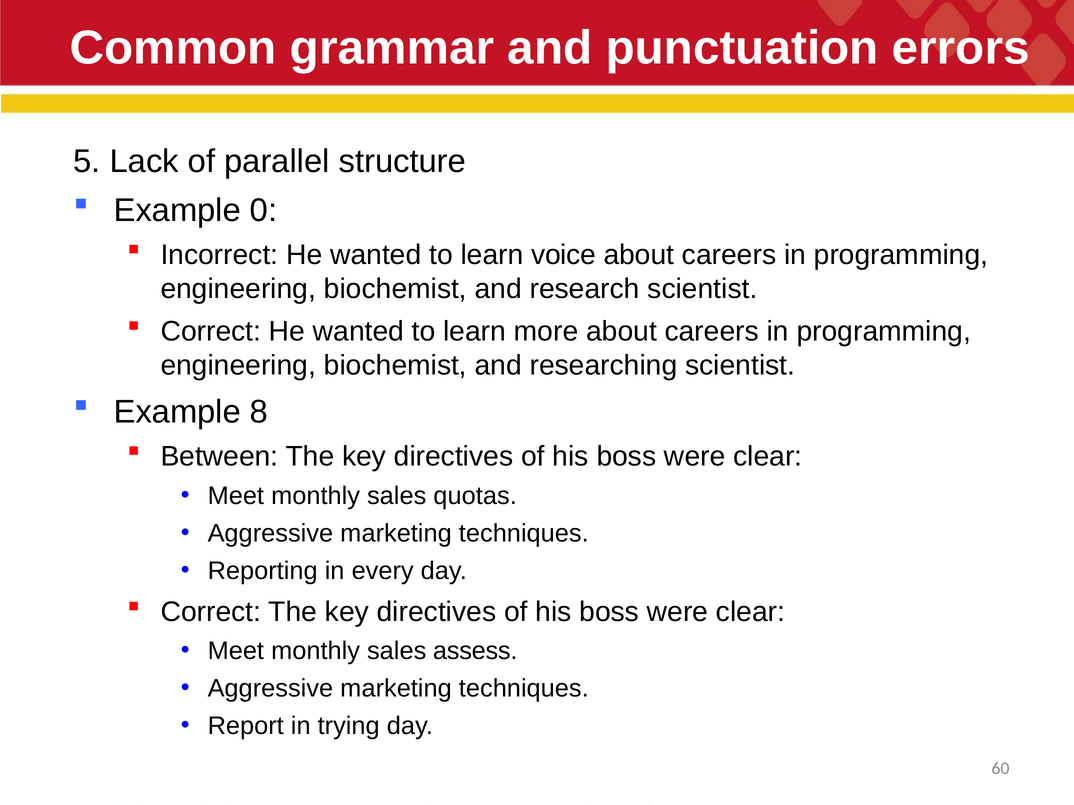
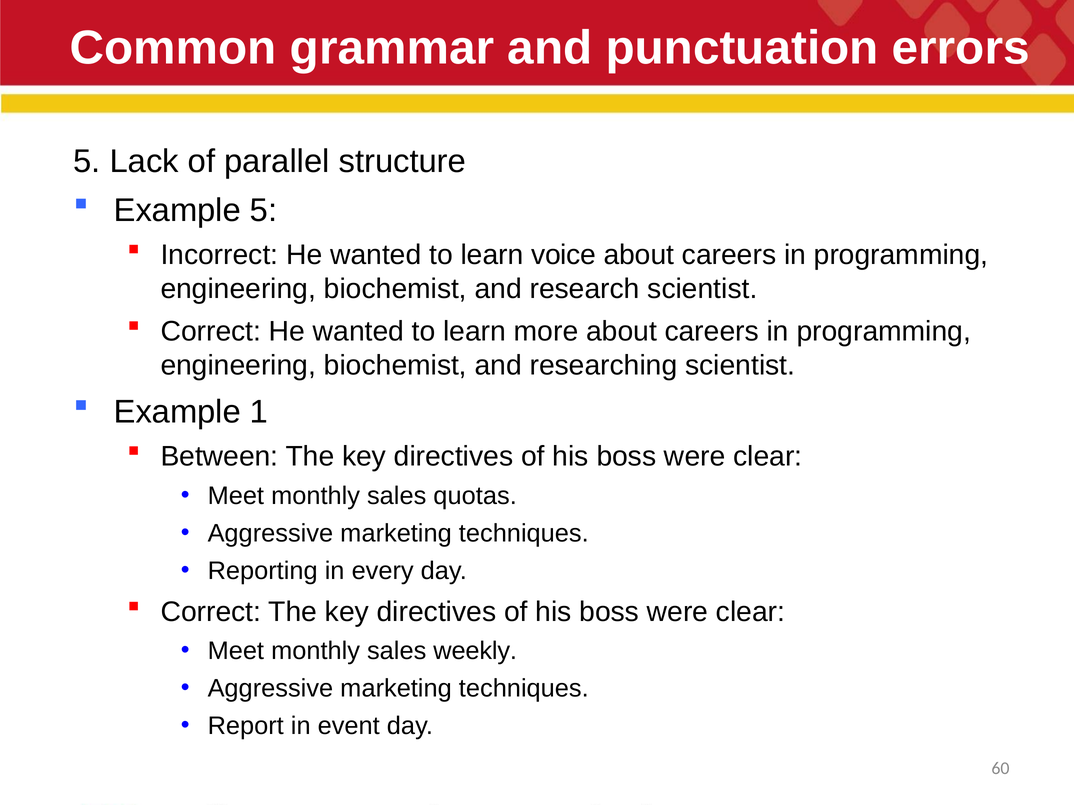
Example 0: 0 -> 5
8: 8 -> 1
assess: assess -> weekly
trying: trying -> event
